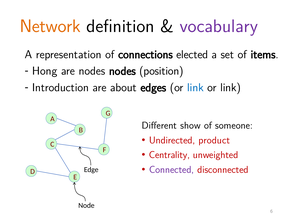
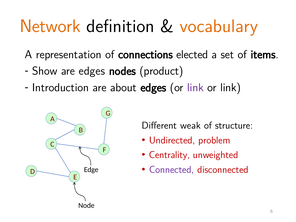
vocabulary colour: purple -> orange
Hong: Hong -> Show
are nodes: nodes -> edges
position: position -> product
link at (195, 88) colour: blue -> purple
show: show -> weak
someone: someone -> structure
product: product -> problem
